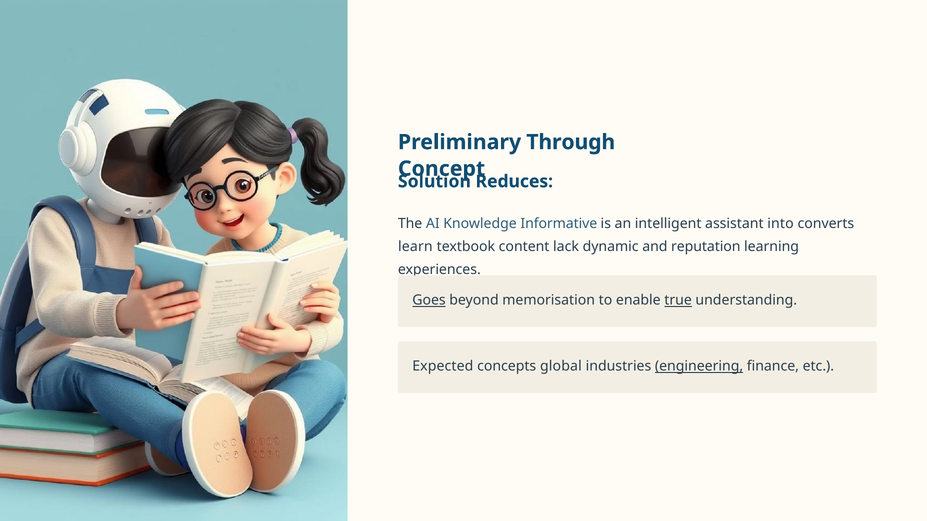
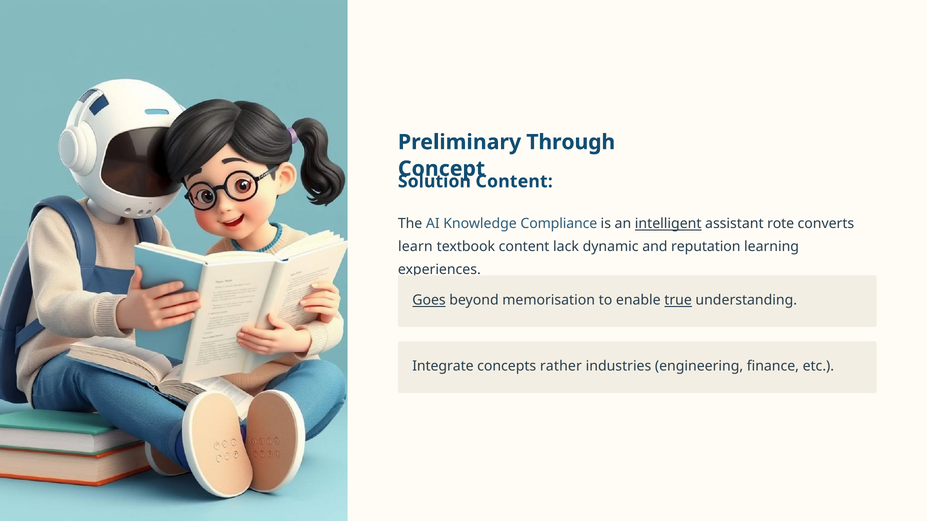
Reduces at (514, 182): Reduces -> Content
Informative: Informative -> Compliance
intelligent underline: none -> present
into: into -> rote
Expected: Expected -> Integrate
global: global -> rather
engineering underline: present -> none
